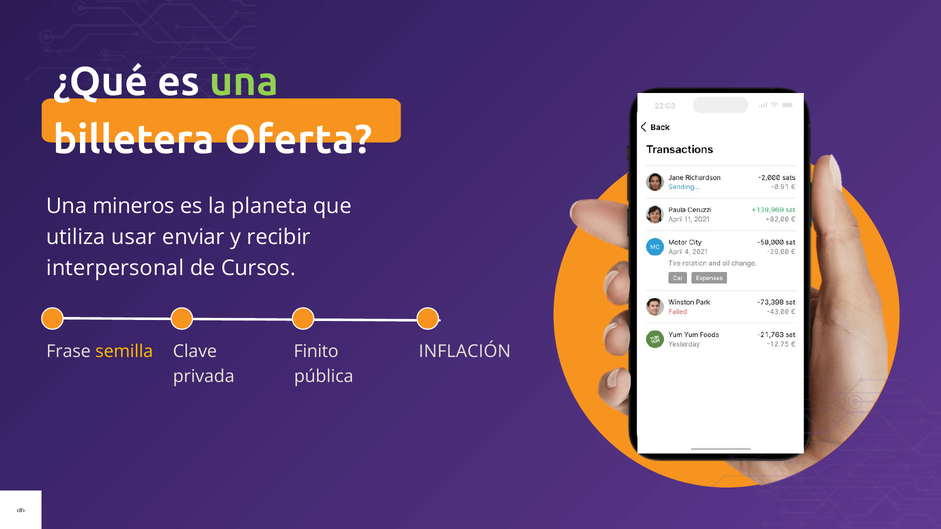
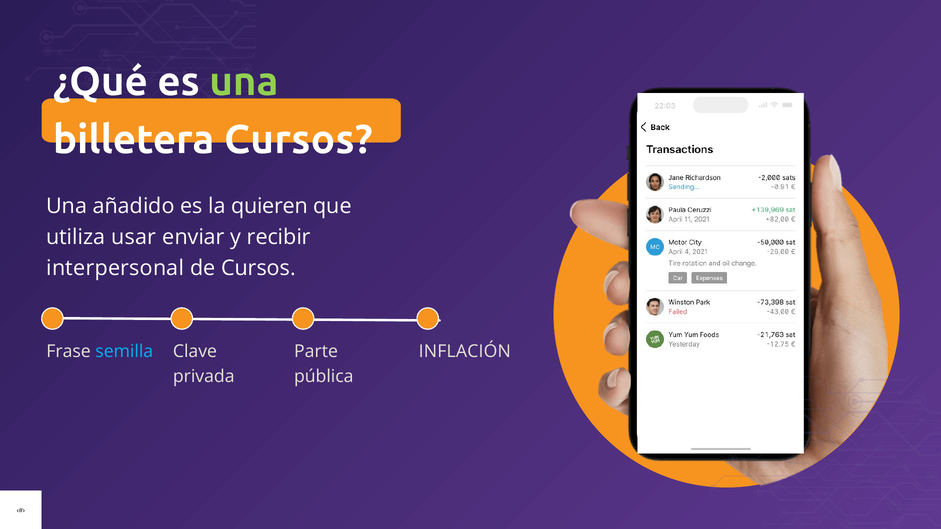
billetera Oferta: Oferta -> Cursos
mineros: mineros -> añadido
planeta: planeta -> quieren
semilla colour: yellow -> light blue
Finito: Finito -> Parte
